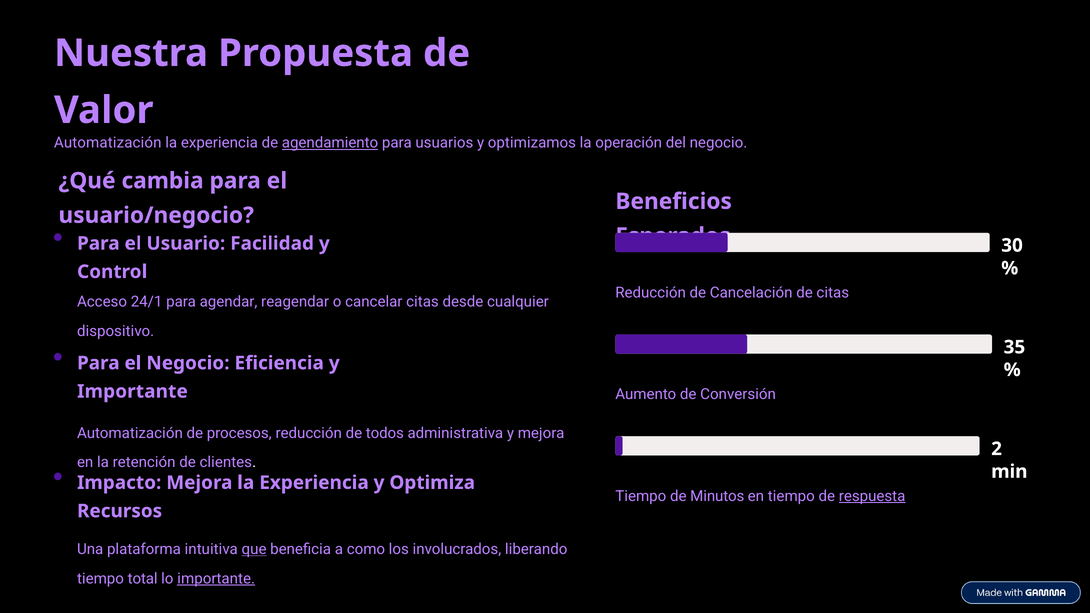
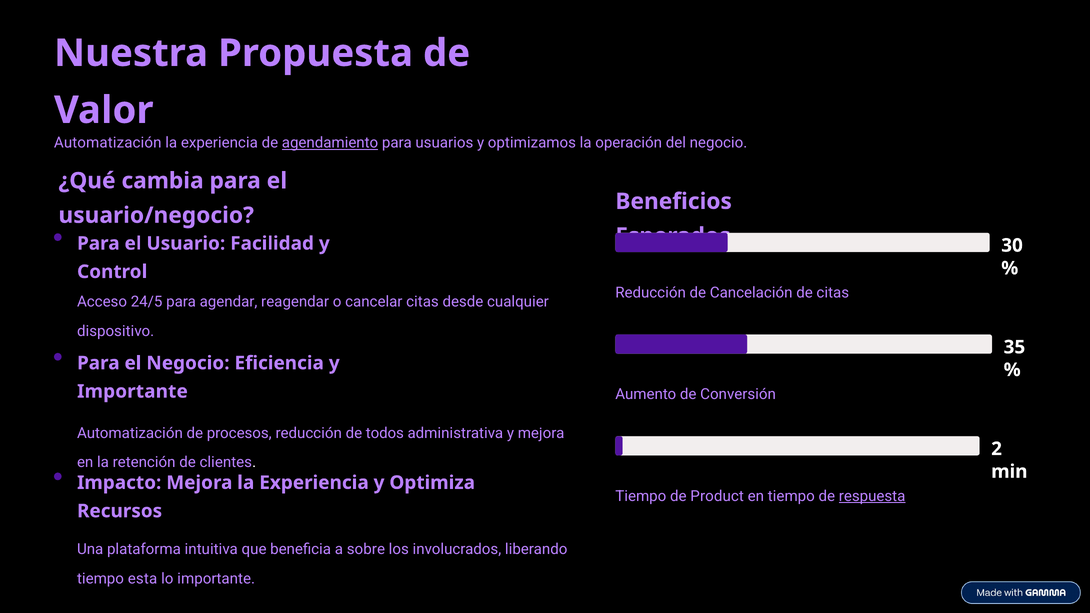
24/1: 24/1 -> 24/5
Minutos: Minutos -> Product
que underline: present -> none
como: como -> sobre
total: total -> esta
importante at (216, 579) underline: present -> none
